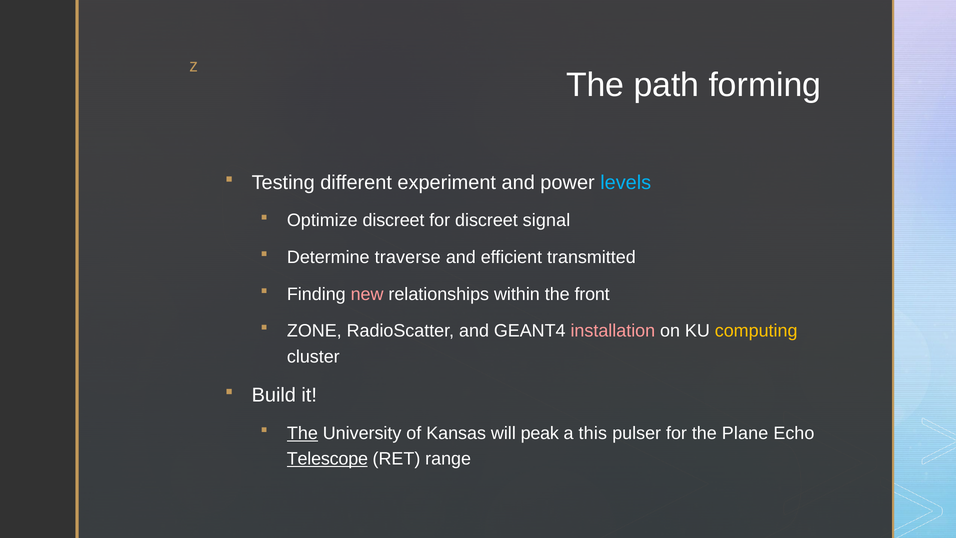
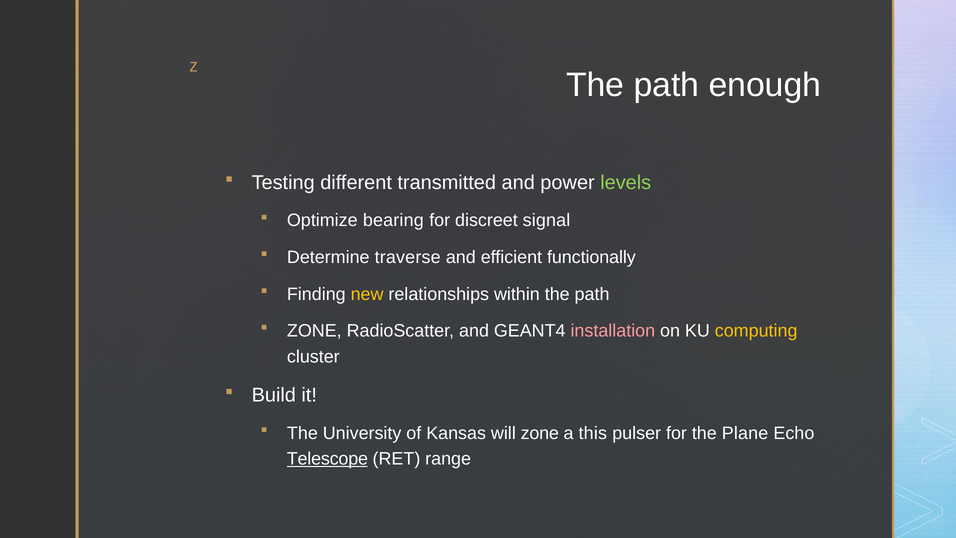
forming: forming -> enough
experiment: experiment -> transmitted
levels colour: light blue -> light green
Optimize discreet: discreet -> bearing
transmitted: transmitted -> functionally
new colour: pink -> yellow
within the front: front -> path
The at (302, 433) underline: present -> none
will peak: peak -> zone
